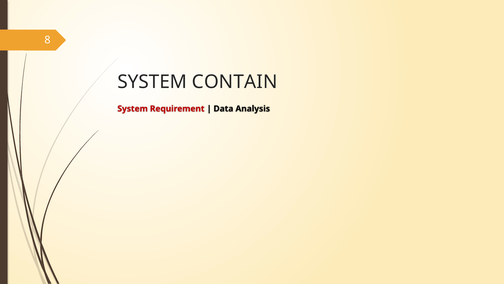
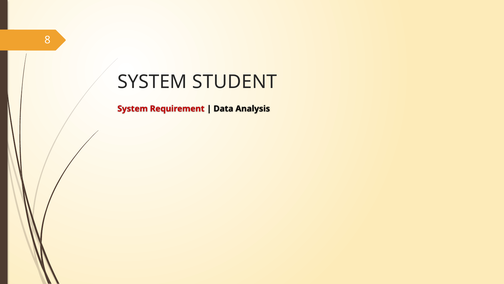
CONTAIN: CONTAIN -> STUDENT
